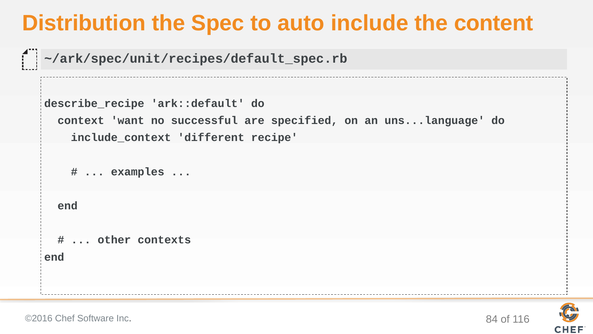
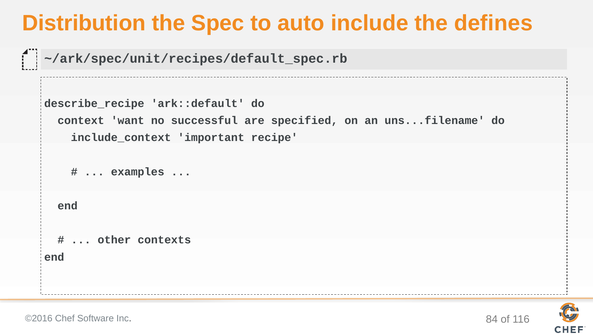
content: content -> defines
uns...language: uns...language -> uns...filename
different: different -> important
